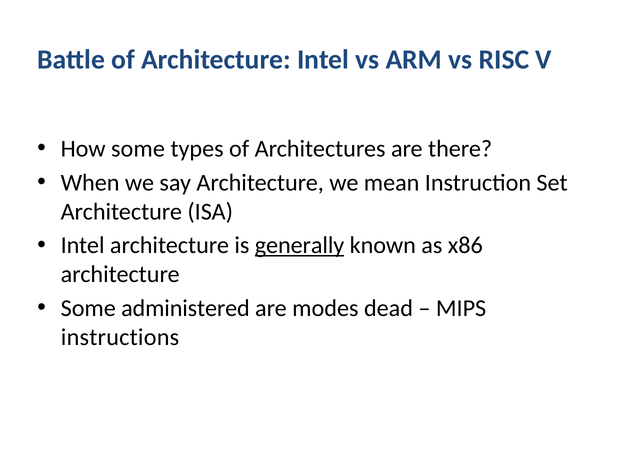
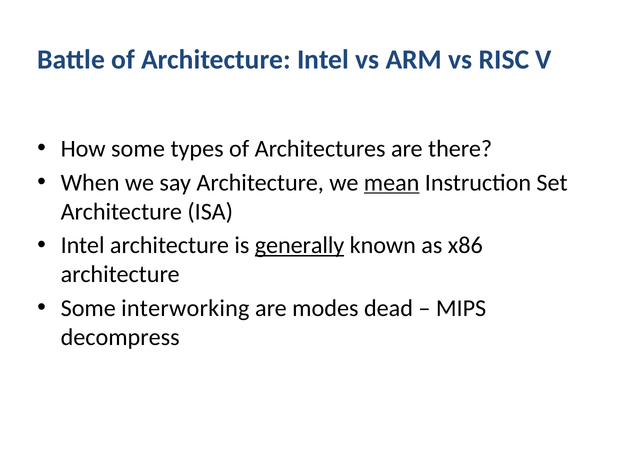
mean underline: none -> present
administered: administered -> interworking
instructions: instructions -> decompress
